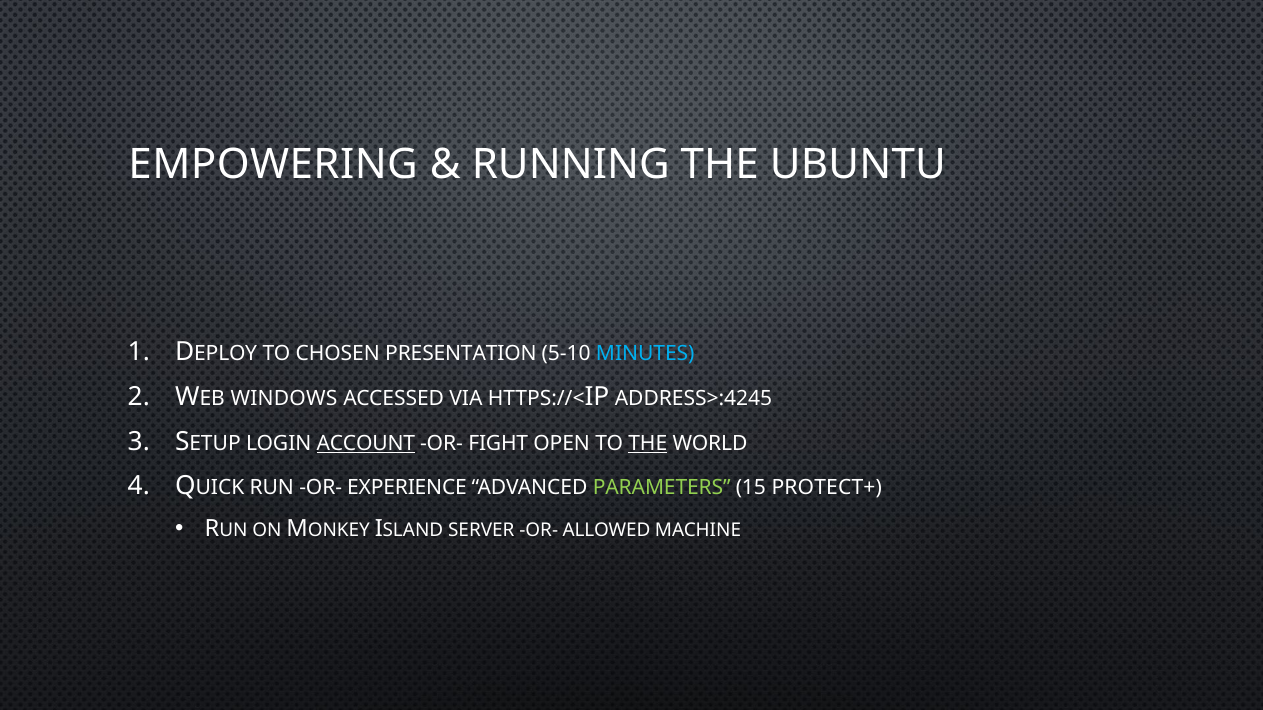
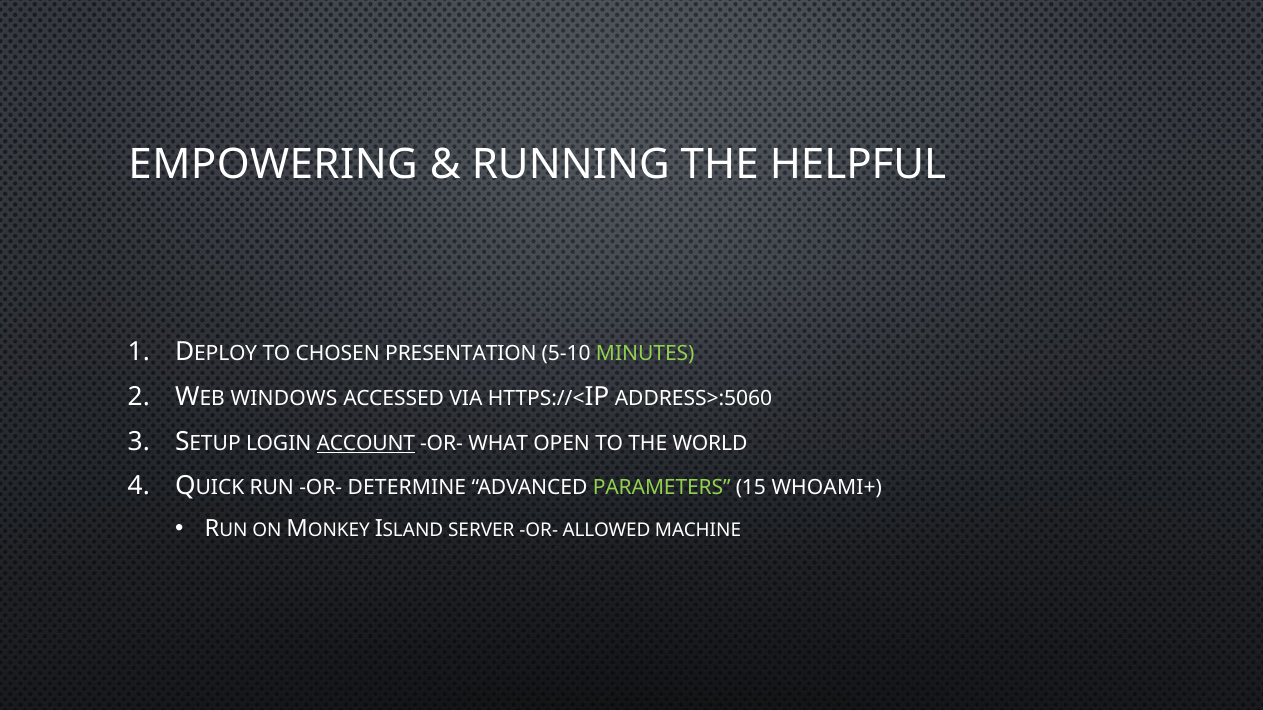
UBUNTU: UBUNTU -> HELPFUL
MINUTES colour: light blue -> light green
ADDRESS>:4245: ADDRESS>:4245 -> ADDRESS>:5060
FIGHT: FIGHT -> WHAT
THE at (648, 444) underline: present -> none
EXPERIENCE: EXPERIENCE -> DETERMINE
PROTECT+: PROTECT+ -> WHOAMI+
